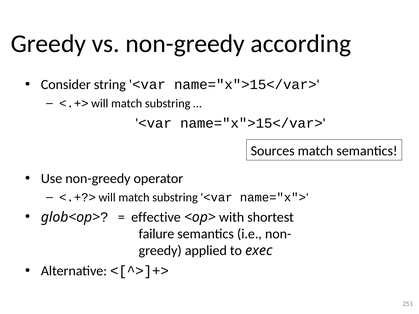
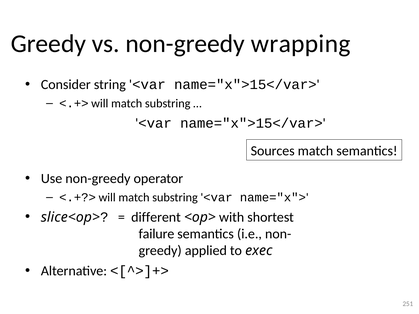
according: according -> wrapping
glob<op>: glob<op> -> slice<op>
effective: effective -> different
